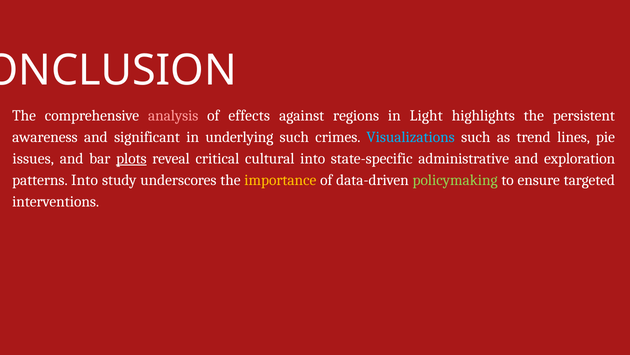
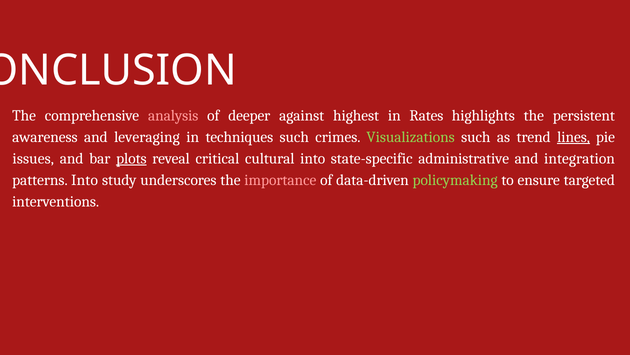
effects: effects -> deeper
regions: regions -> highest
Light: Light -> Rates
significant: significant -> leveraging
underlying: underlying -> techniques
Visualizations colour: light blue -> light green
lines underline: none -> present
exploration: exploration -> integration
importance colour: yellow -> pink
